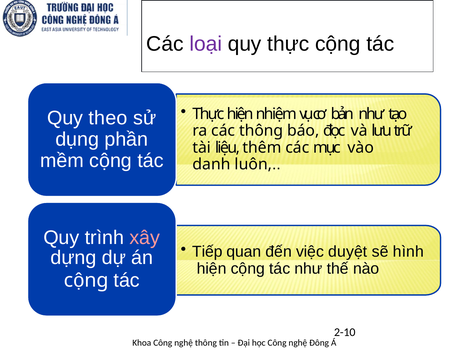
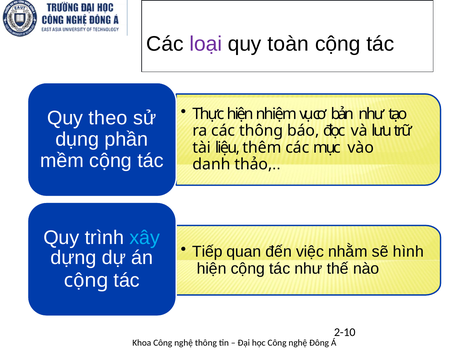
quy thực: thực -> toàn
luôn: luôn -> thảo
xây colour: pink -> light blue
duyệt: duyệt -> nhằm
